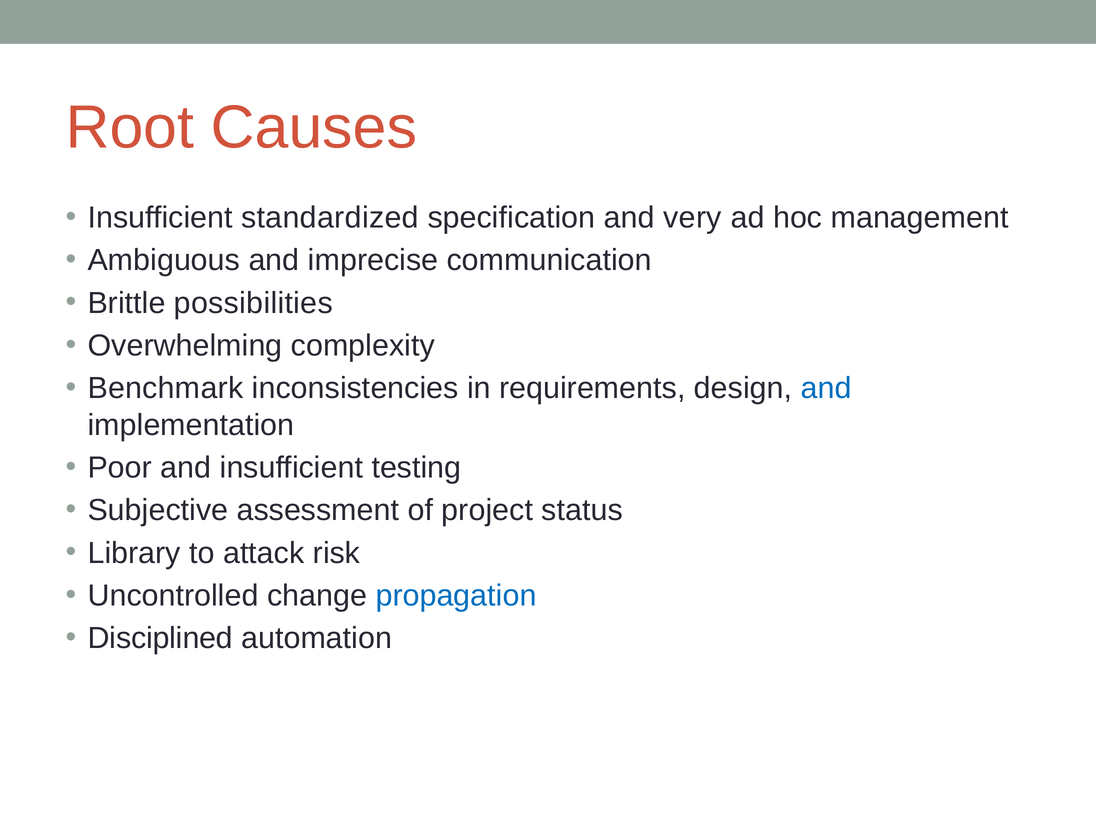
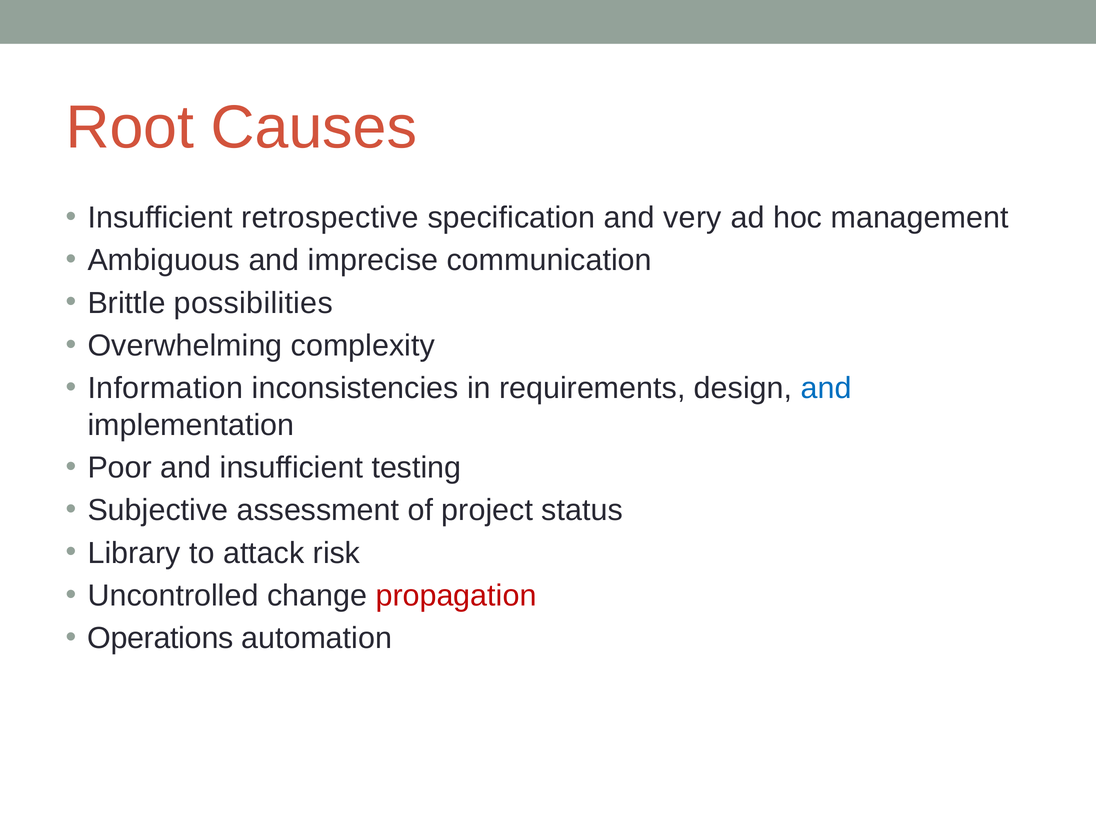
standardized: standardized -> retrospective
Benchmark: Benchmark -> Information
propagation colour: blue -> red
Disciplined: Disciplined -> Operations
